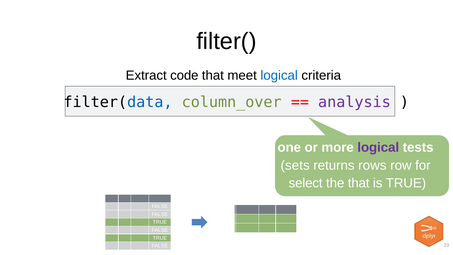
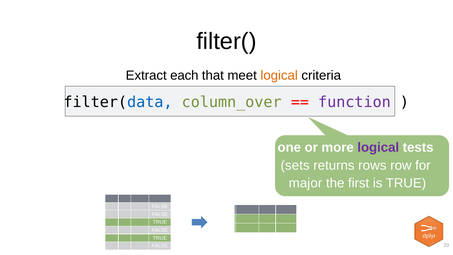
code: code -> each
logical at (279, 76) colour: blue -> orange
analysis: analysis -> function
select: select -> major
the that: that -> first
